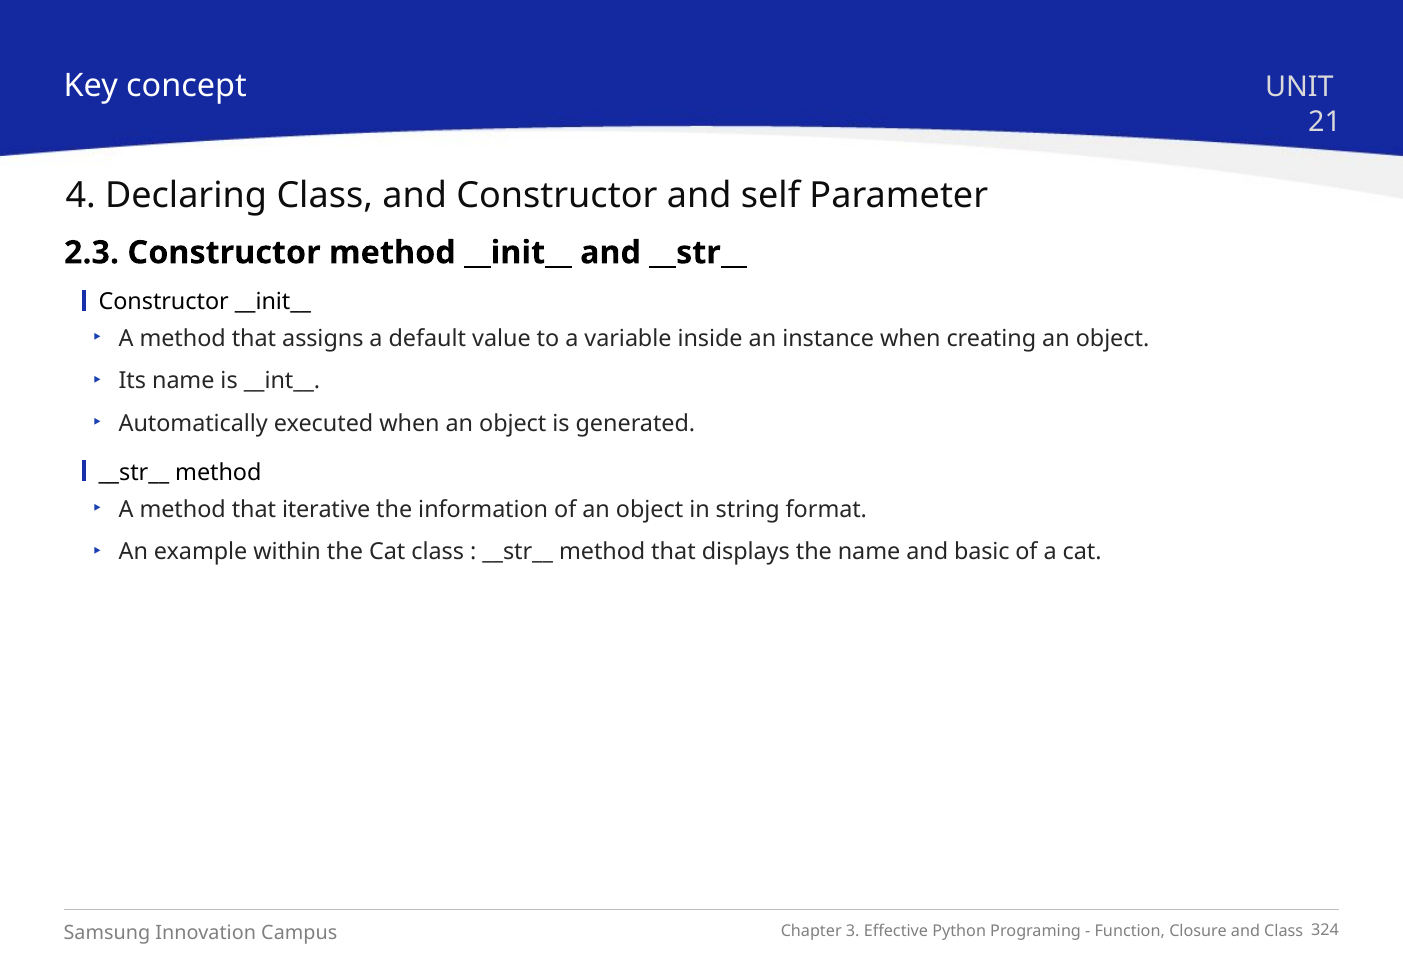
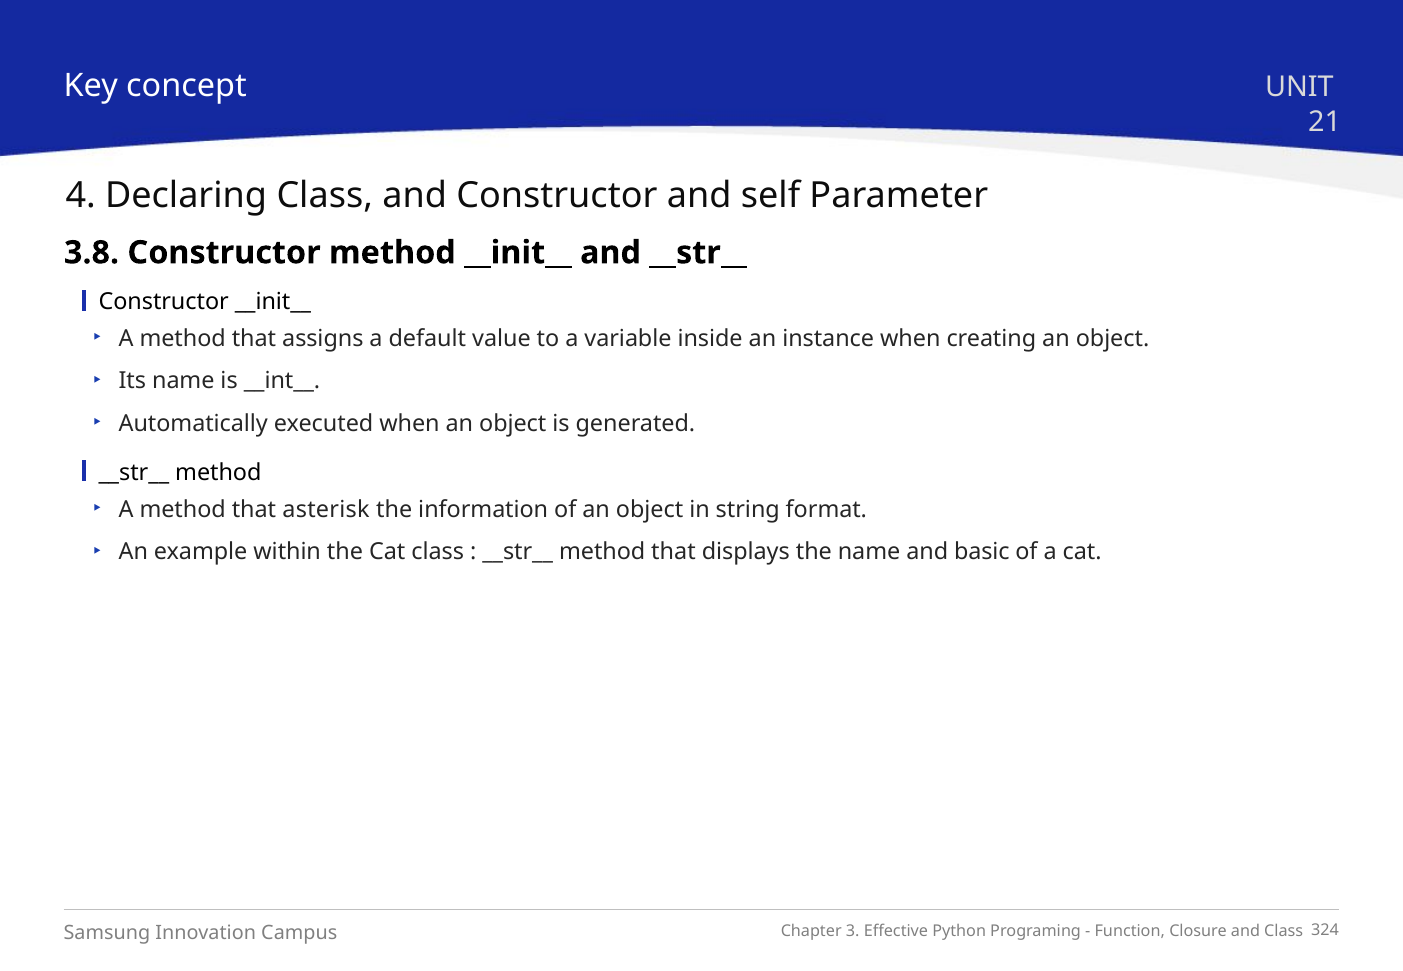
2.3: 2.3 -> 3.8
iterative: iterative -> asterisk
